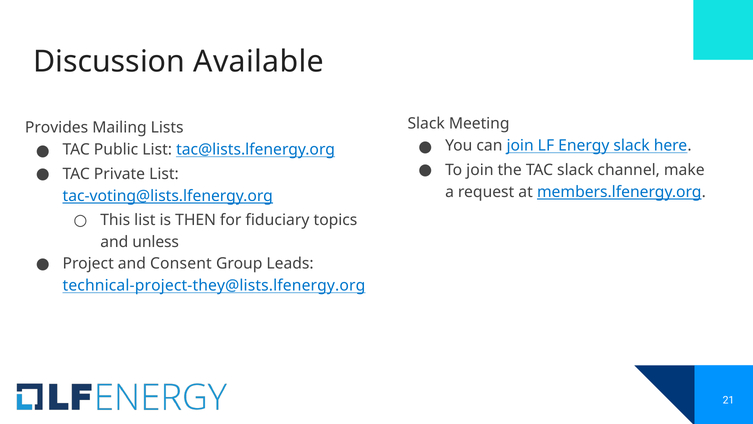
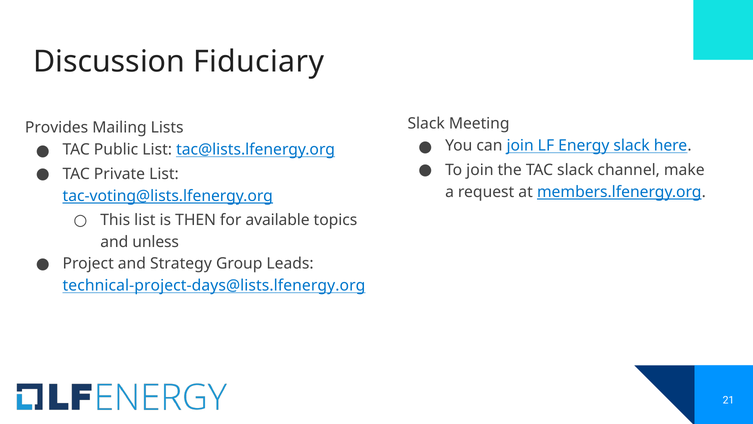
Available: Available -> Fiduciary
fiduciary: fiduciary -> available
Consent: Consent -> Strategy
technical-project-they@lists.lfenergy.org: technical-project-they@lists.lfenergy.org -> technical-project-days@lists.lfenergy.org
